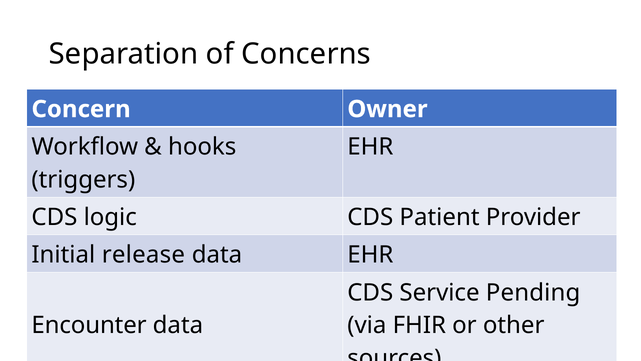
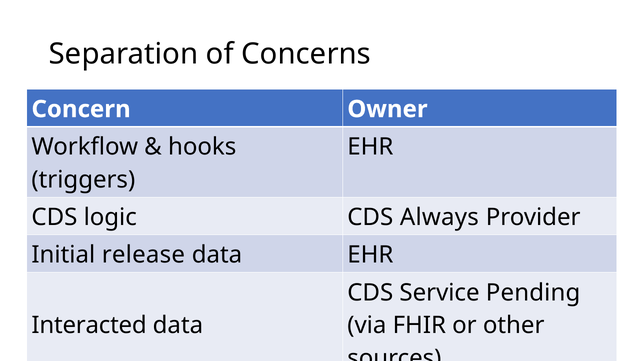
Patient: Patient -> Always
Encounter: Encounter -> Interacted
